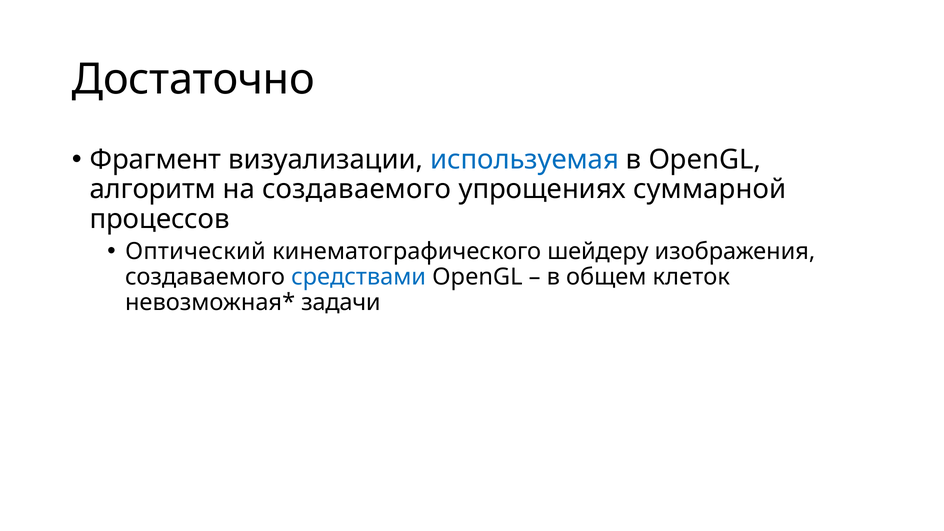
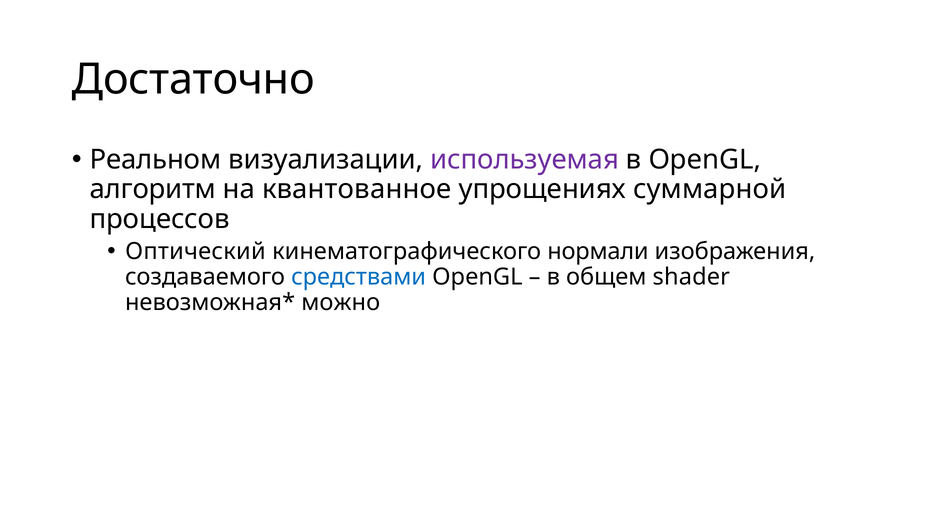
Фрагмент: Фрагмент -> Реальном
используемая colour: blue -> purple
на создаваемого: создаваемого -> квантованное
шейдеру: шейдеру -> нормали
клеток: клеток -> shader
задачи: задачи -> можно
